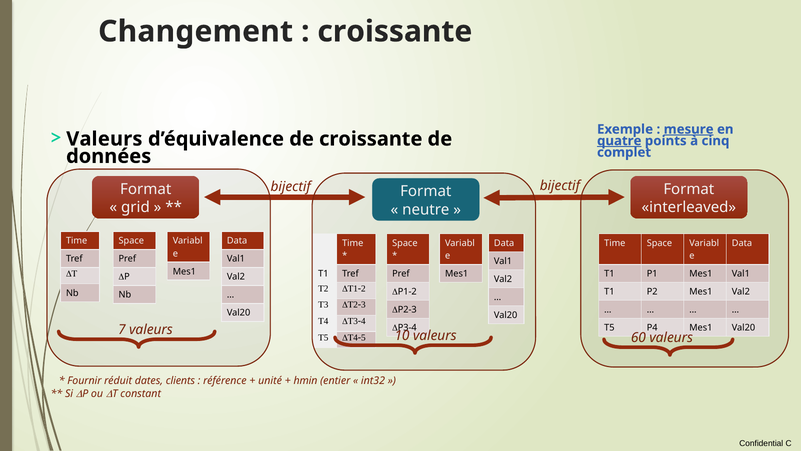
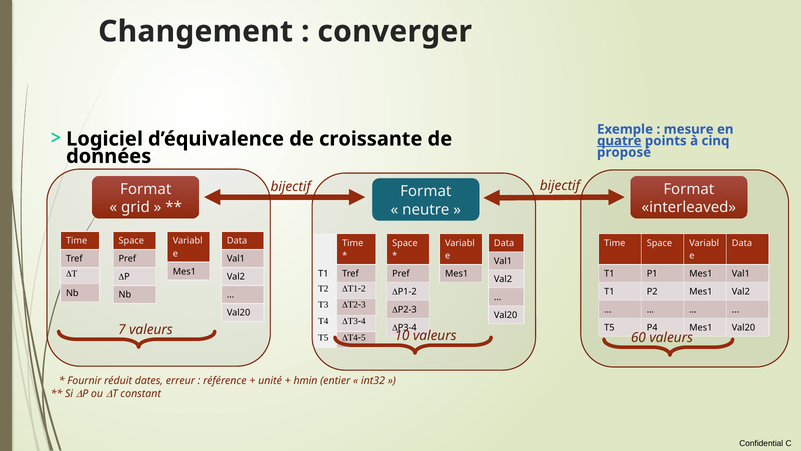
croissante at (395, 31): croissante -> converger
mesure underline: present -> none
Valeurs at (104, 139): Valeurs -> Logiciel
complet: complet -> proposé
clients: clients -> erreur
